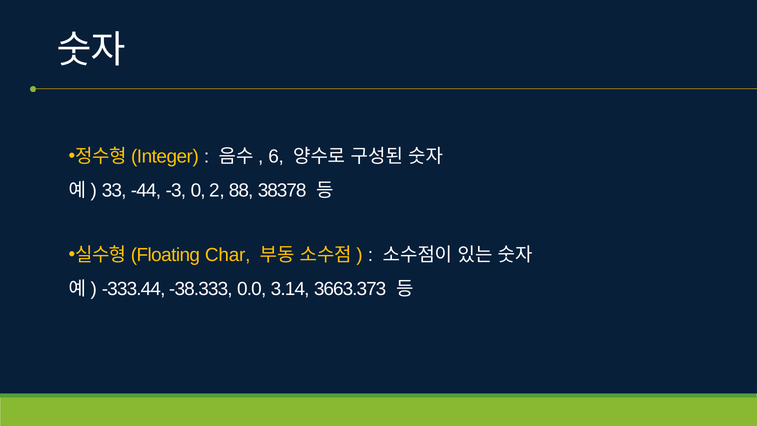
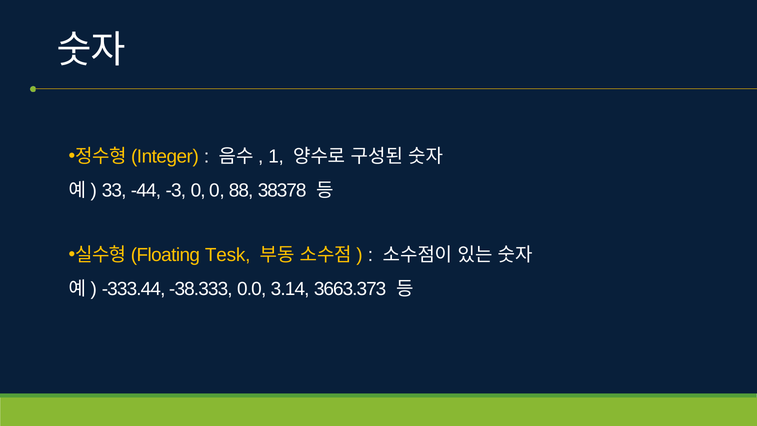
6: 6 -> 1
0 2: 2 -> 0
Char: Char -> Tesk
